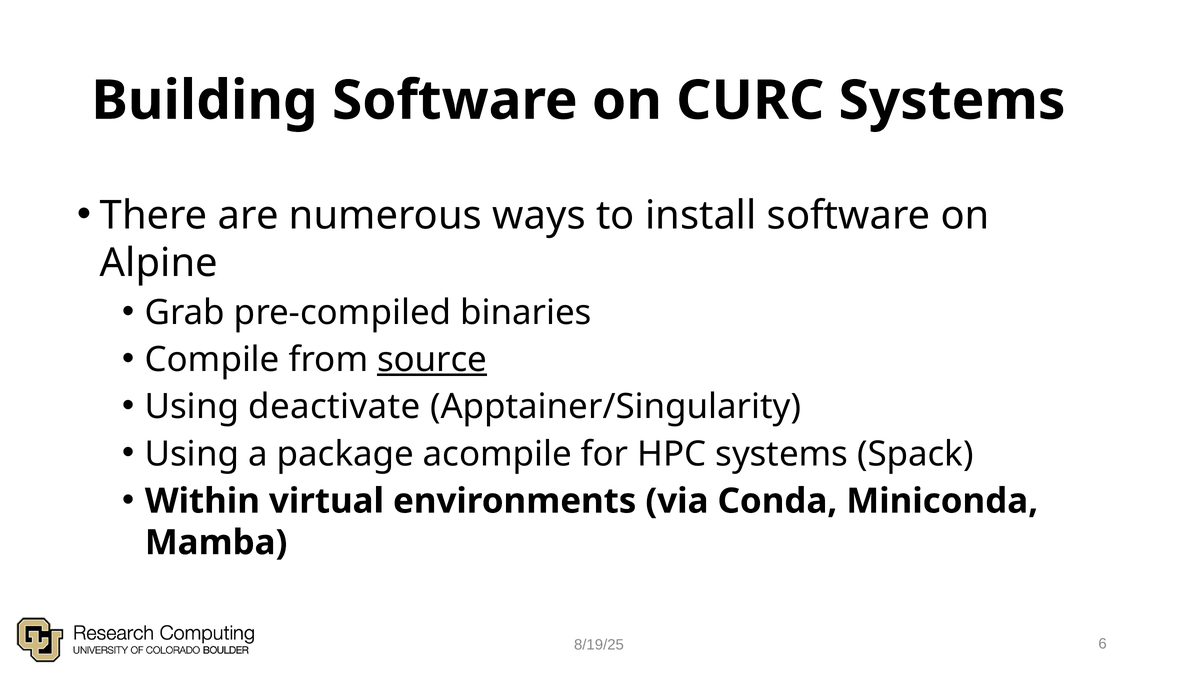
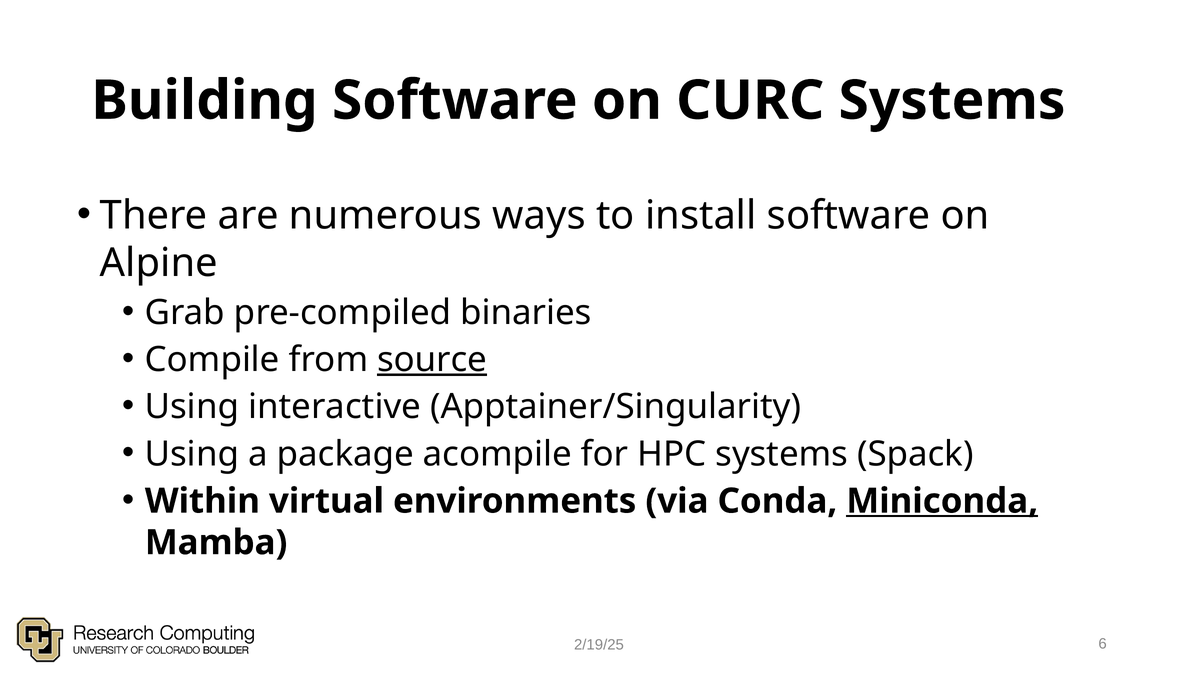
deactivate: deactivate -> interactive
Miniconda underline: none -> present
8/19/25: 8/19/25 -> 2/19/25
